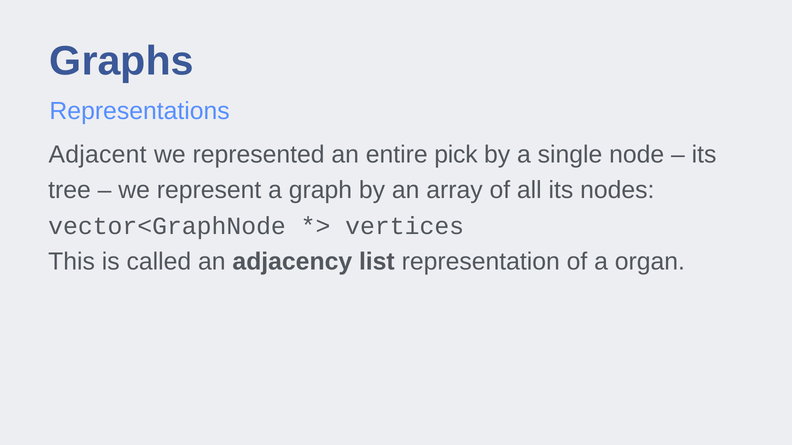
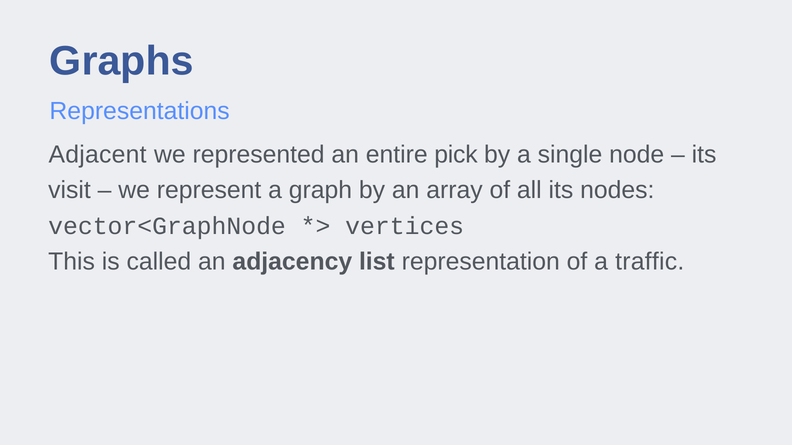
tree: tree -> visit
organ: organ -> traffic
